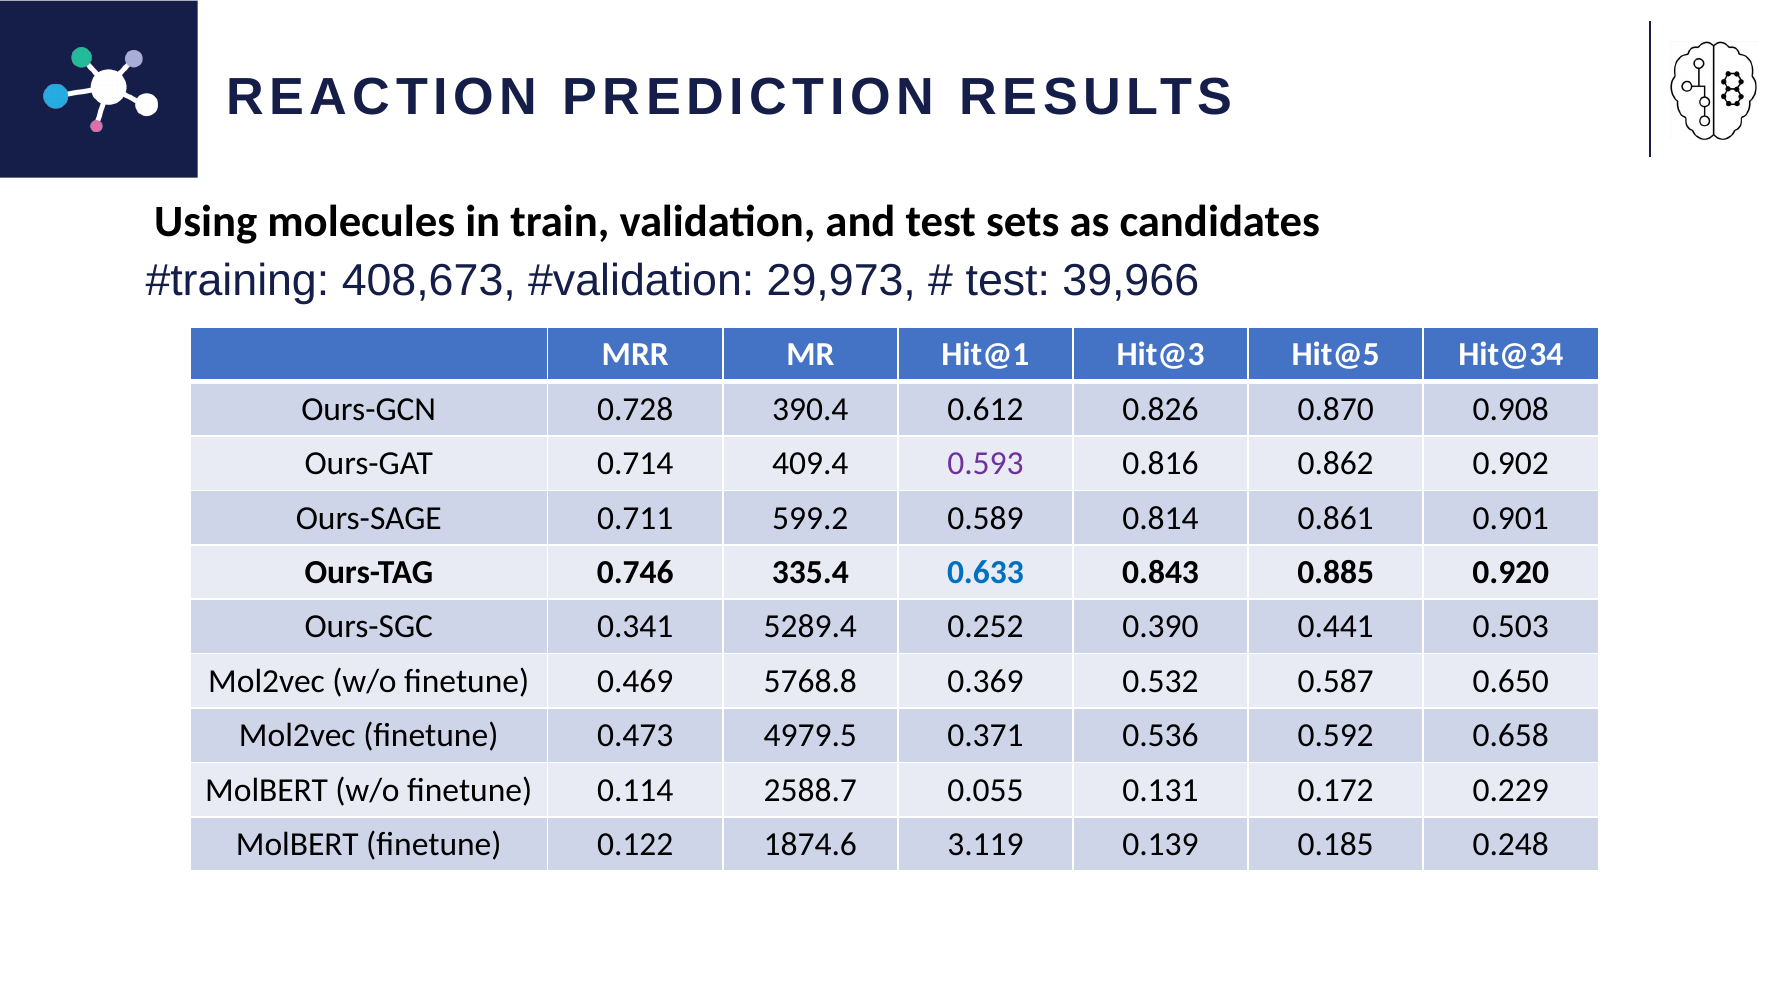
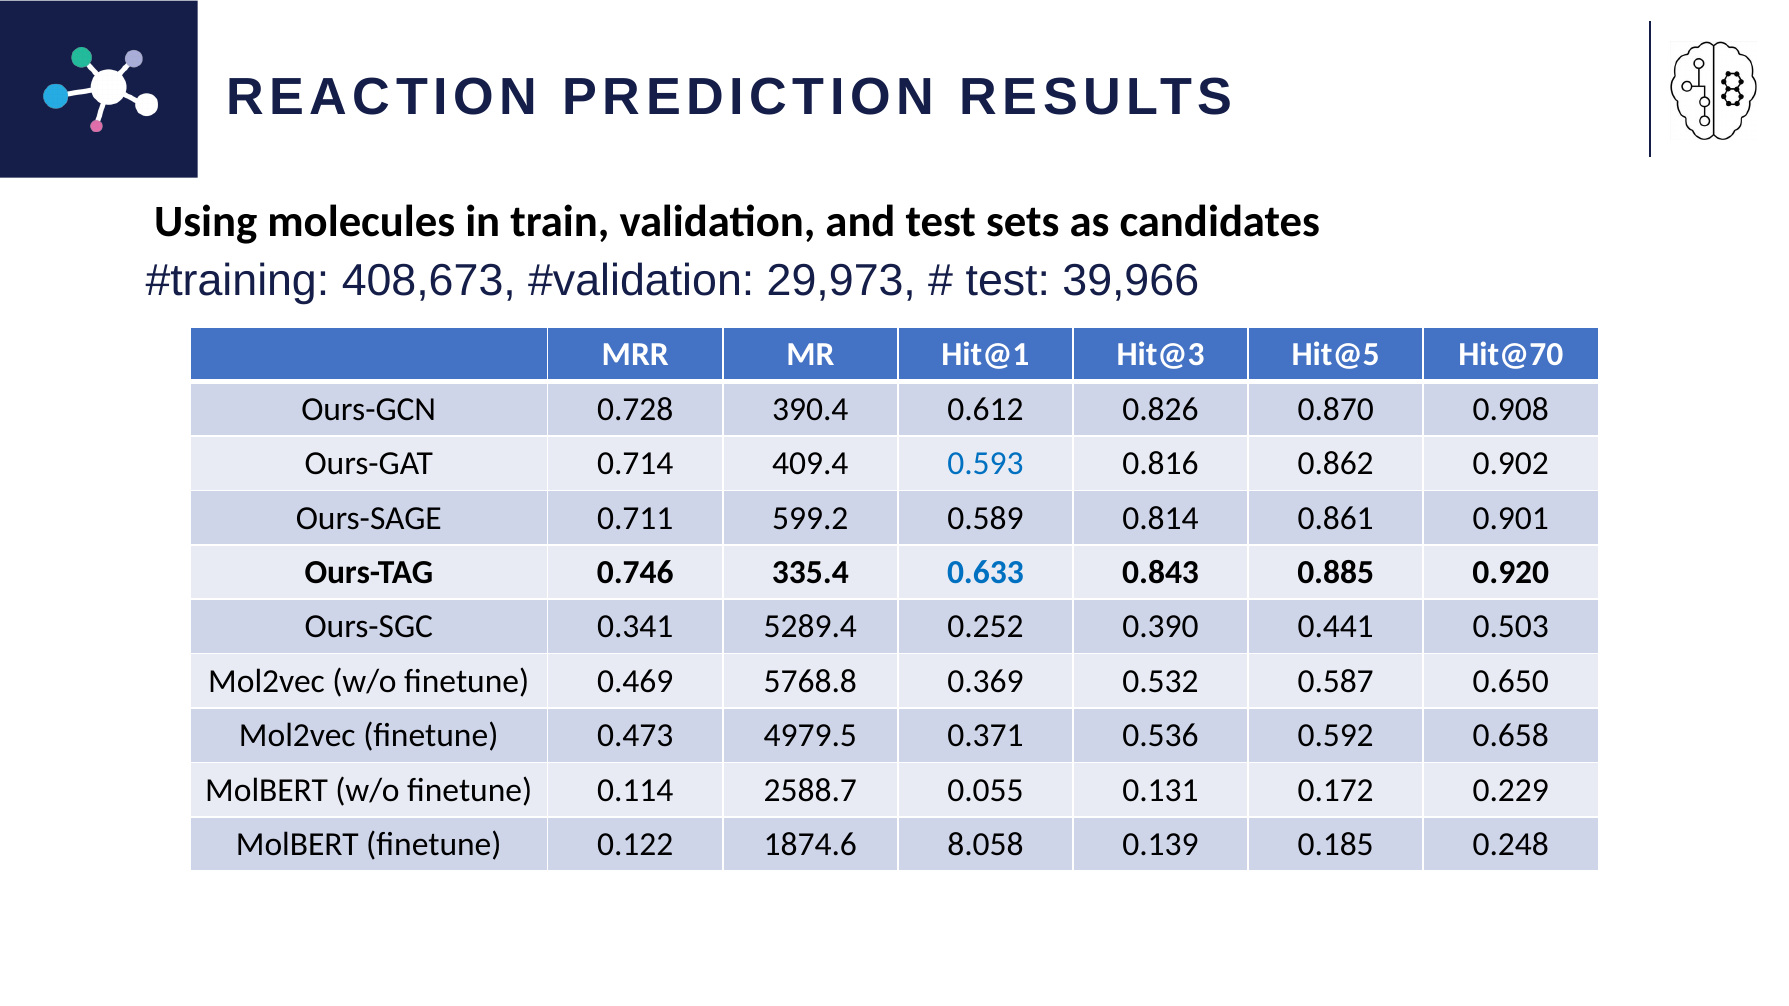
Hit@34: Hit@34 -> Hit@70
0.593 colour: purple -> blue
3.119: 3.119 -> 8.058
